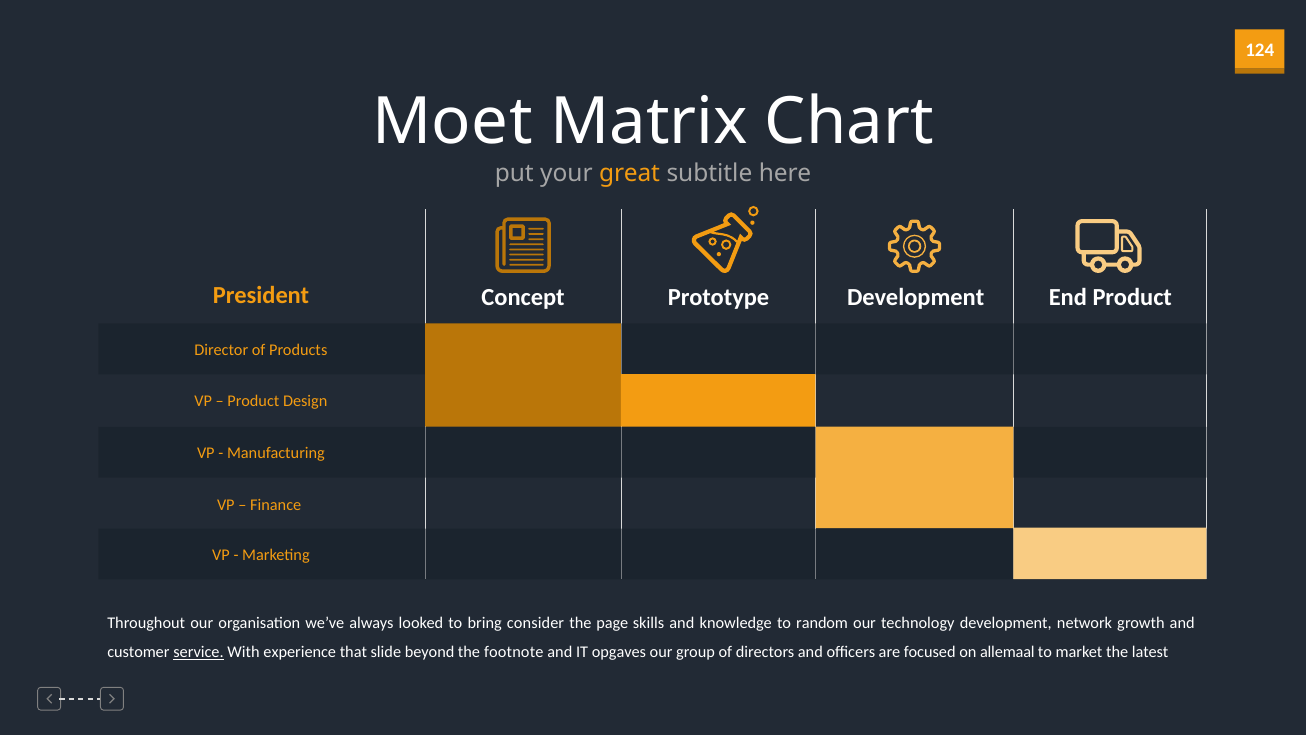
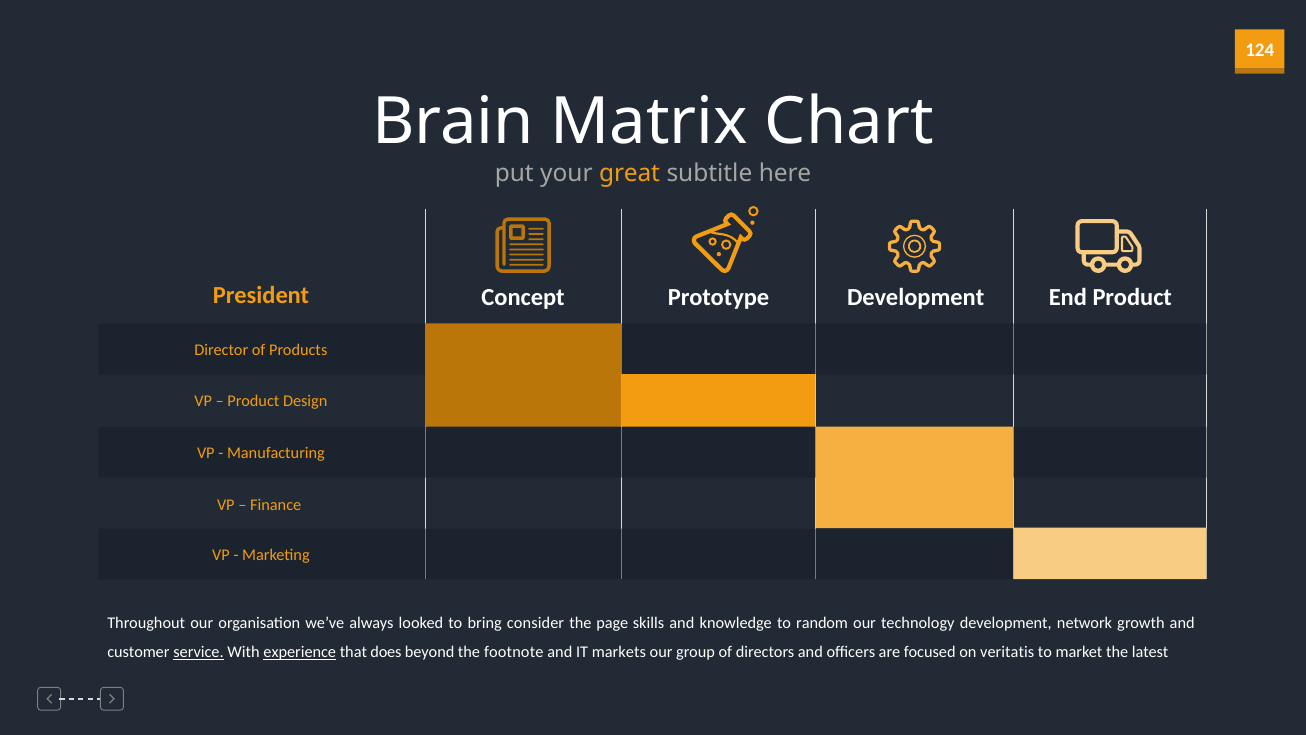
Moet: Moet -> Brain
experience underline: none -> present
slide: slide -> does
opgaves: opgaves -> markets
allemaal: allemaal -> veritatis
